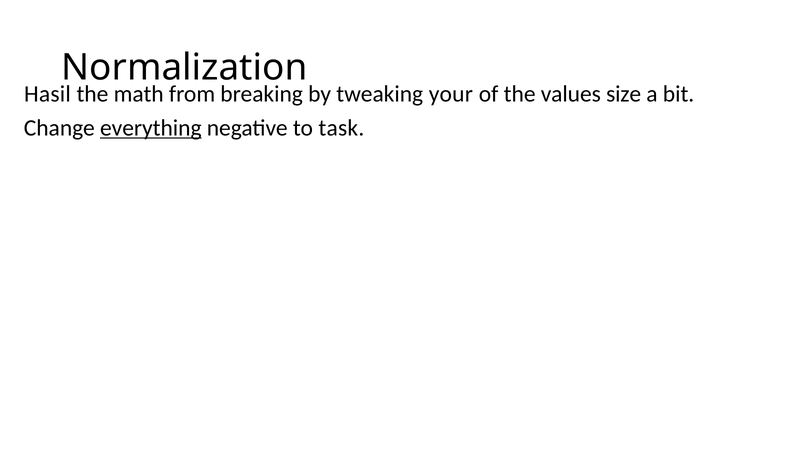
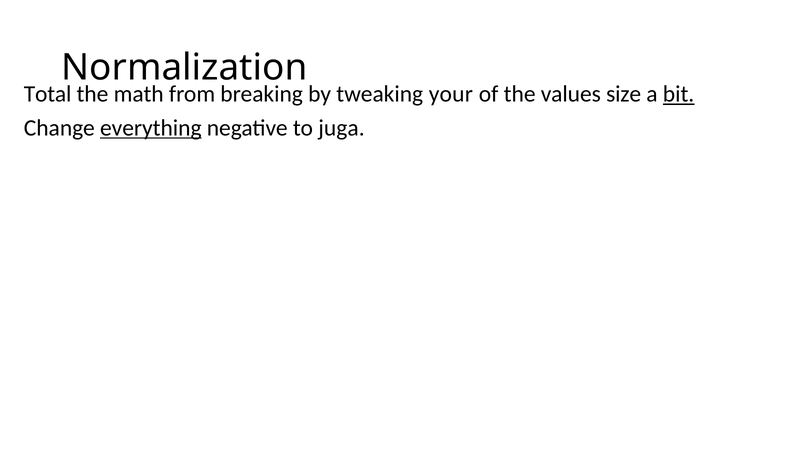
Hasil: Hasil -> Total
bit underline: none -> present
task: task -> juga
